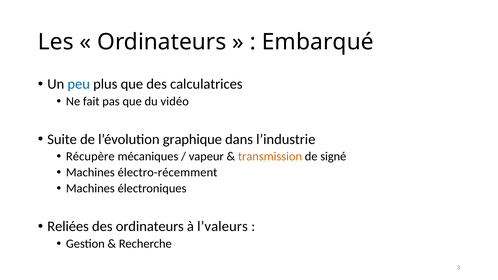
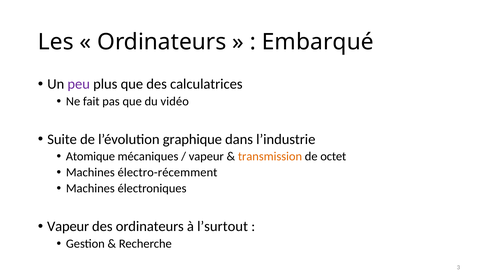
peu colour: blue -> purple
Récupère: Récupère -> Atomique
signé: signé -> octet
Reliées at (68, 227): Reliées -> Vapeur
l’valeurs: l’valeurs -> l’surtout
